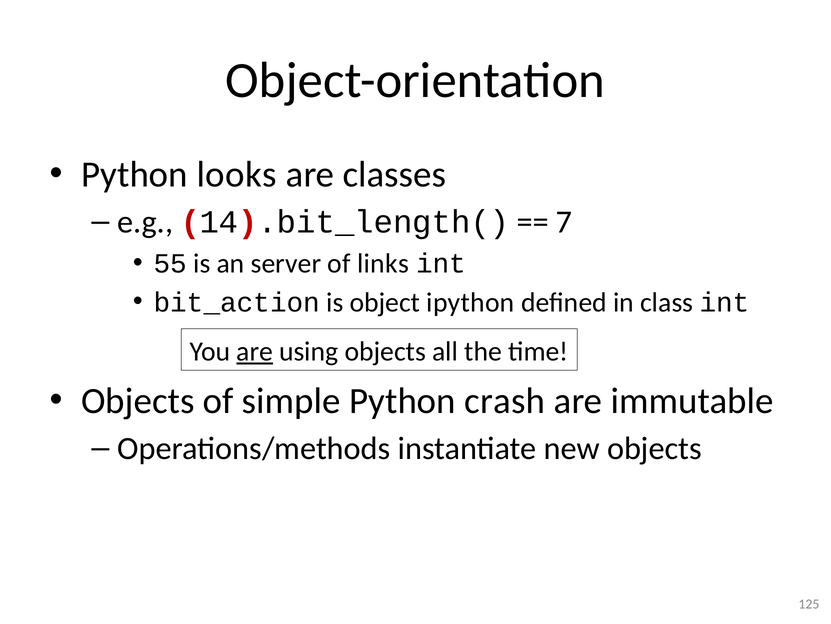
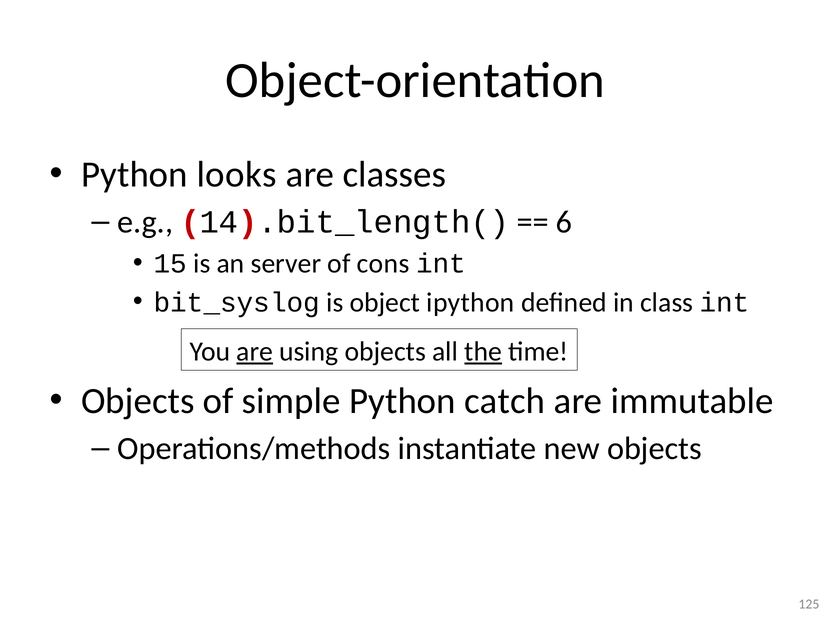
7: 7 -> 6
55: 55 -> 15
links: links -> cons
bit_action: bit_action -> bit_syslog
the underline: none -> present
crash: crash -> catch
